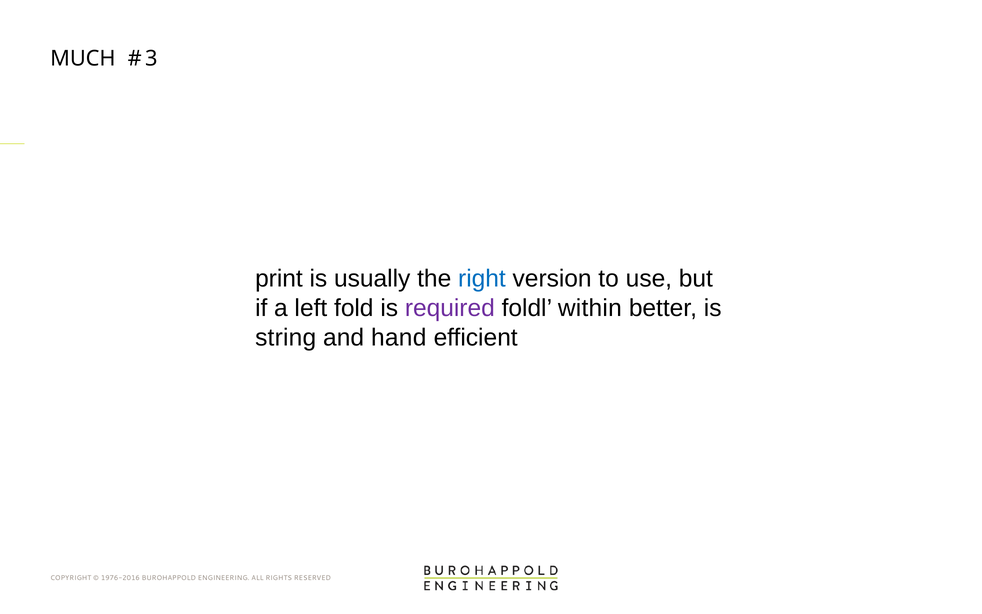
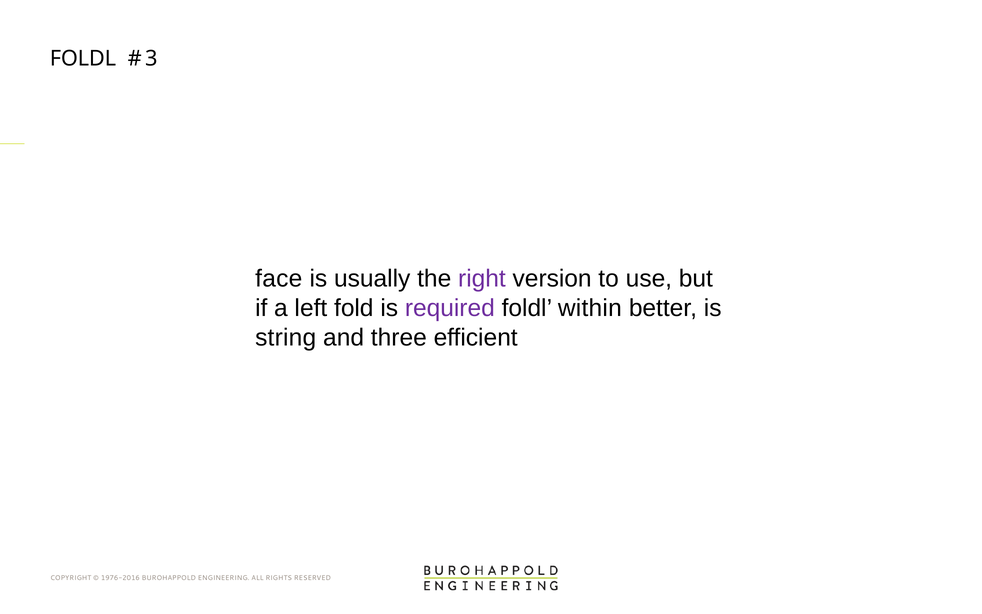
MUCH at (83, 59): MUCH -> FOLDL
print: print -> face
right colour: blue -> purple
hand: hand -> three
